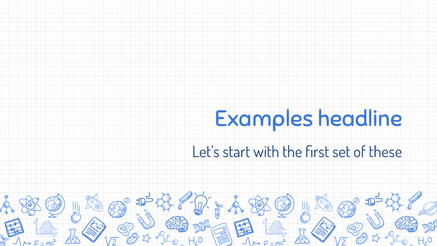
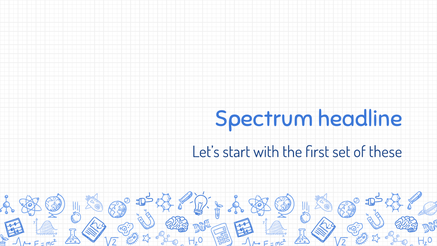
Examples: Examples -> Spectrum
